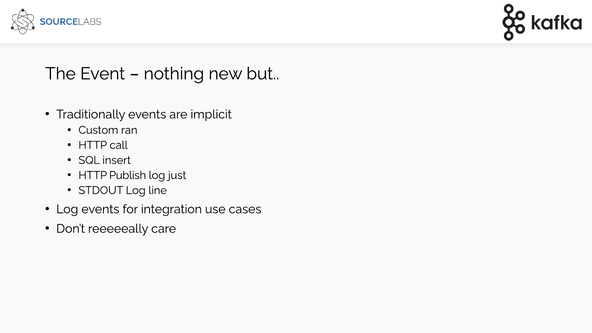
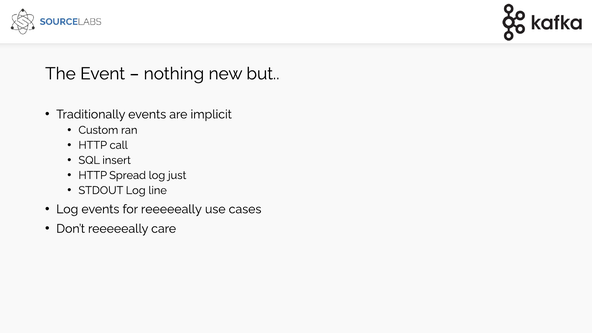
Publish: Publish -> Spread
for integration: integration -> reeeeeally
